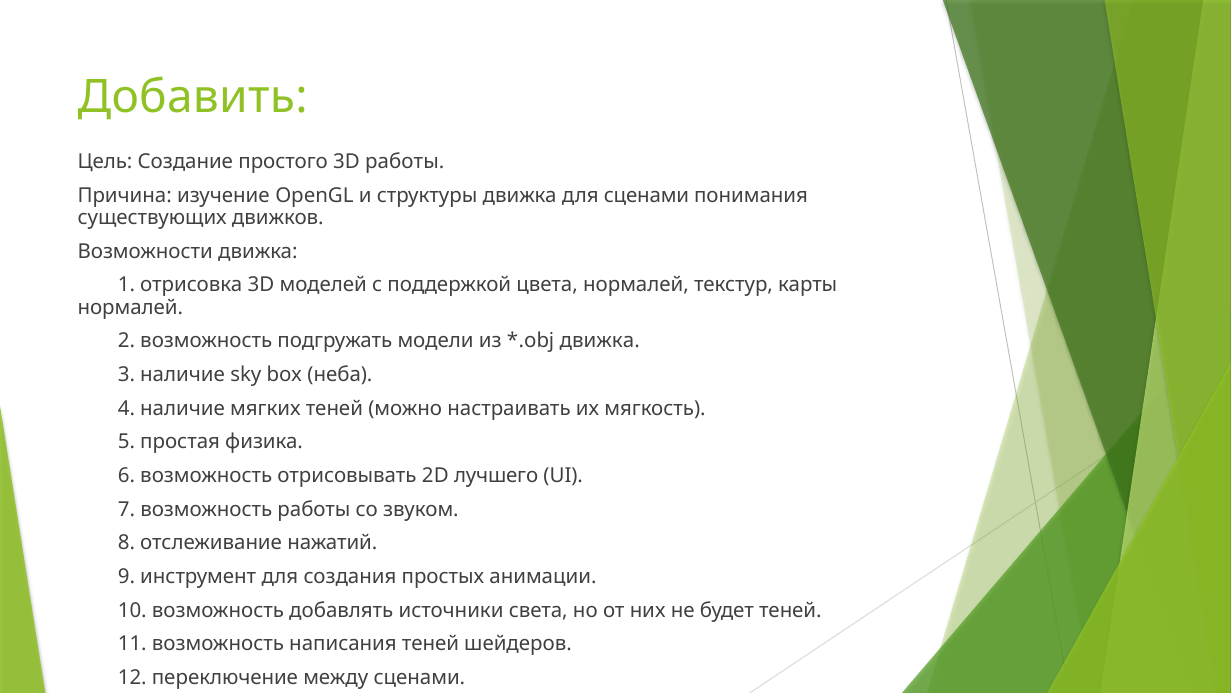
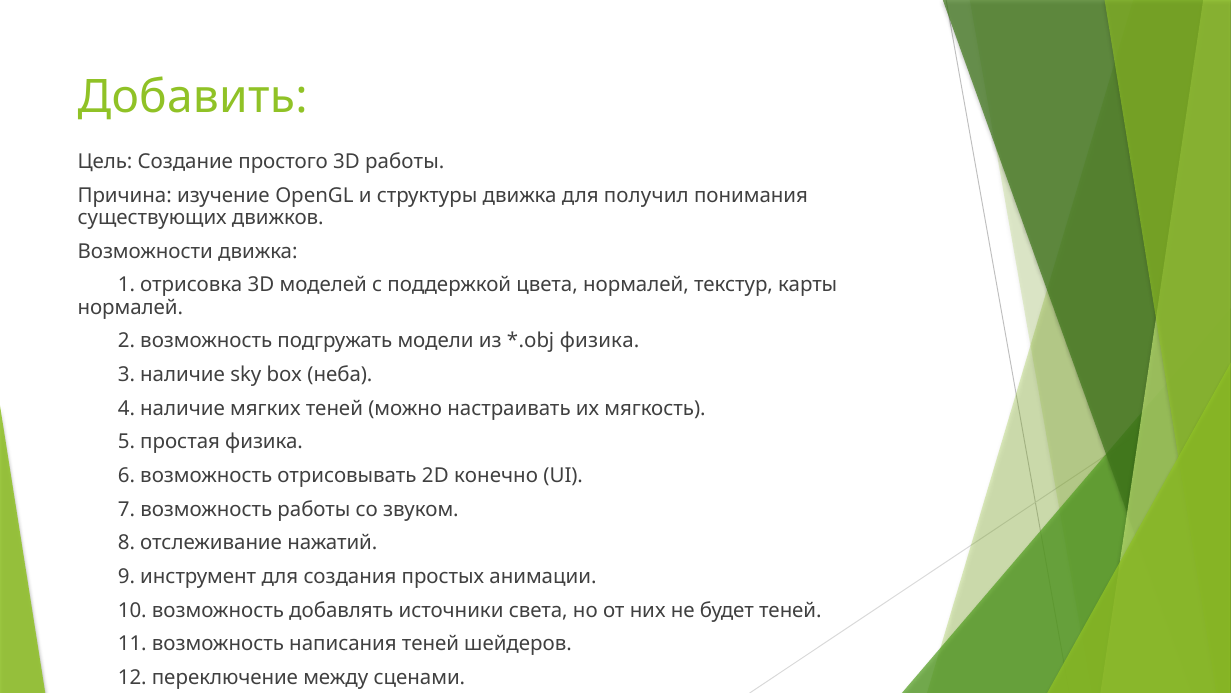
для сценами: сценами -> получил
движка at (600, 341): движка -> физика
лучшего: лучшего -> конечно
